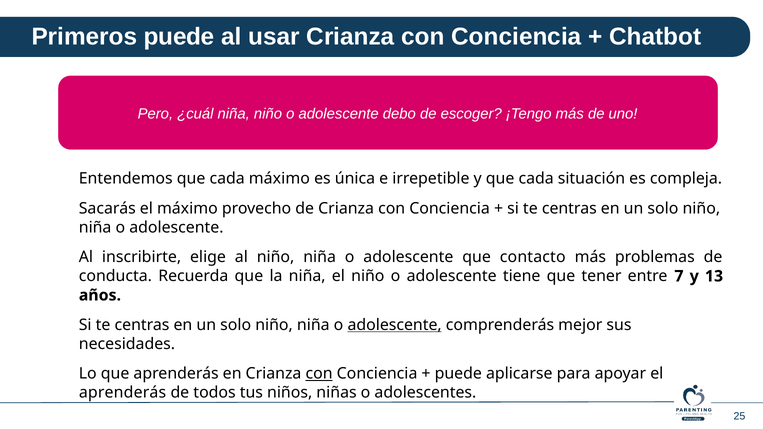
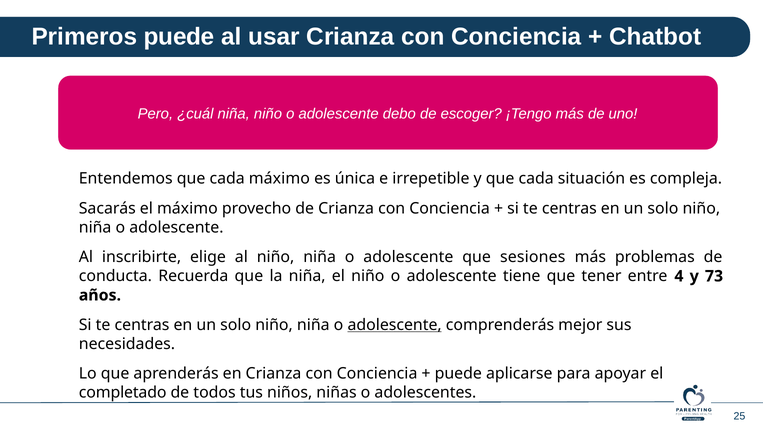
contacto: contacto -> sesiones
7: 7 -> 4
13: 13 -> 73
con at (319, 374) underline: present -> none
aprenderás at (123, 393): aprenderás -> completado
